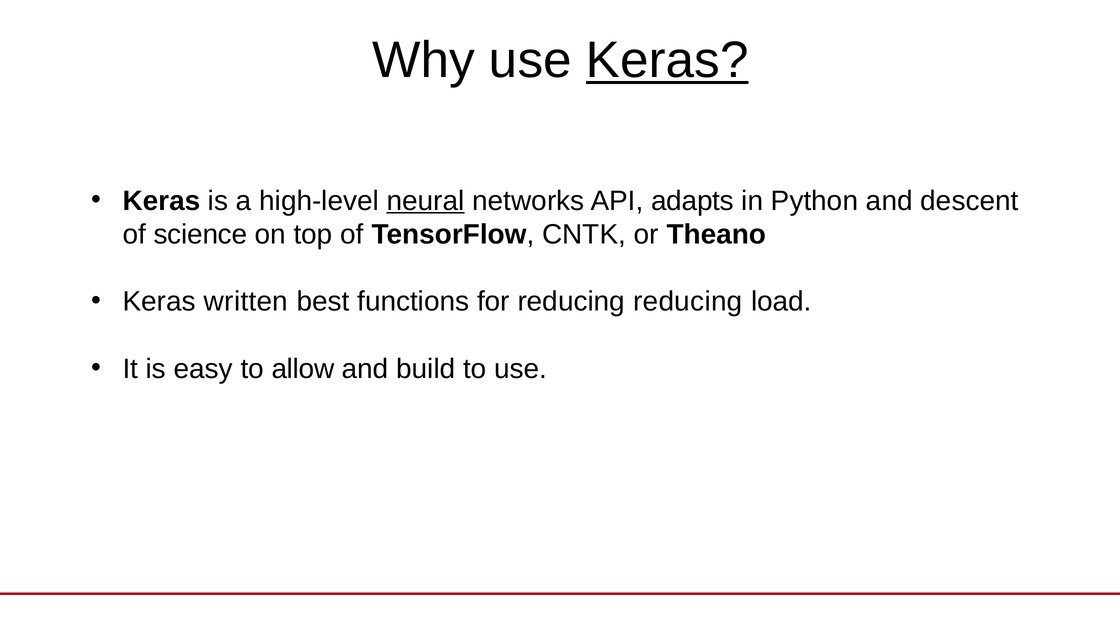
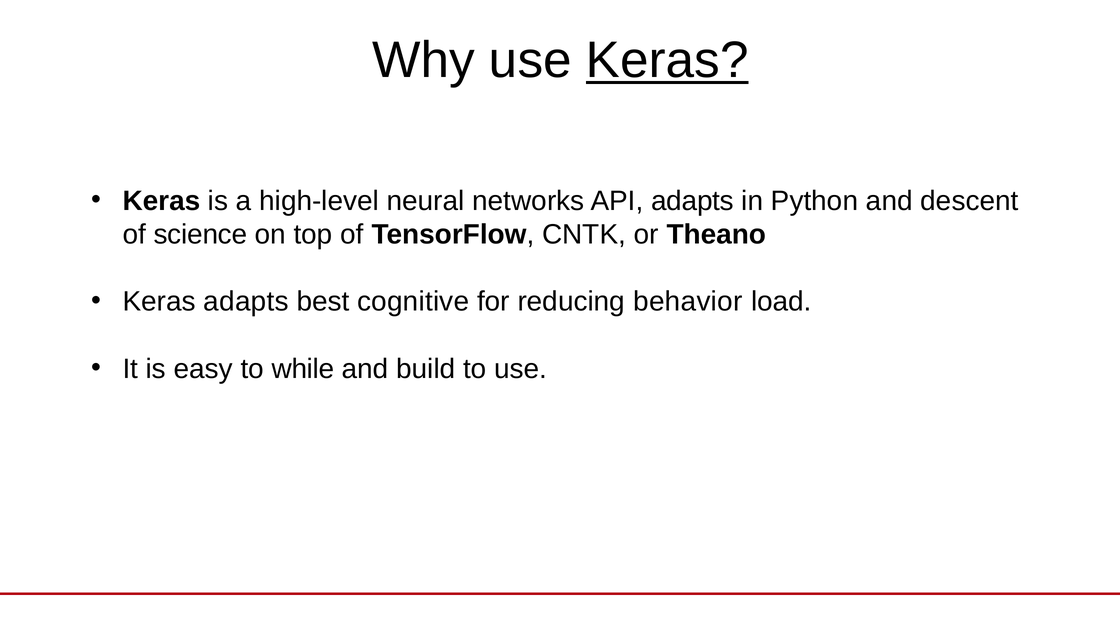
neural underline: present -> none
Keras written: written -> adapts
functions: functions -> cognitive
reducing reducing: reducing -> behavior
allow: allow -> while
